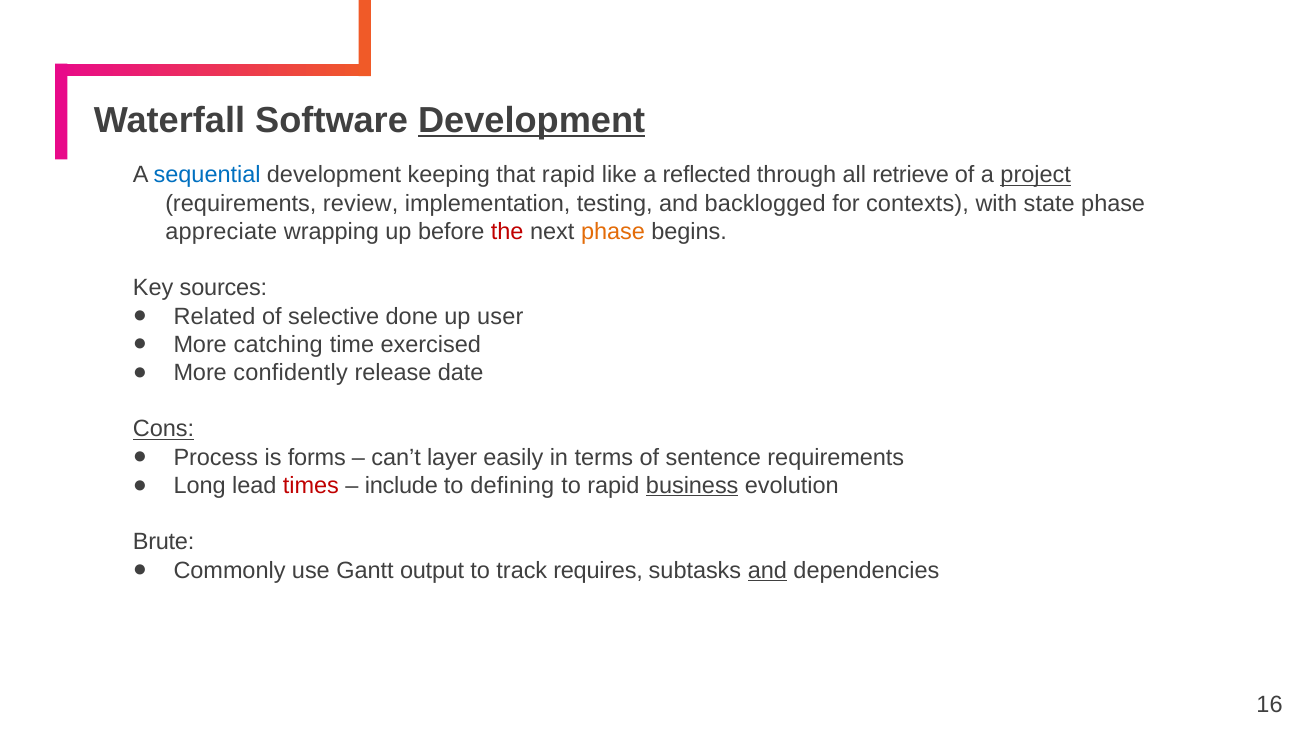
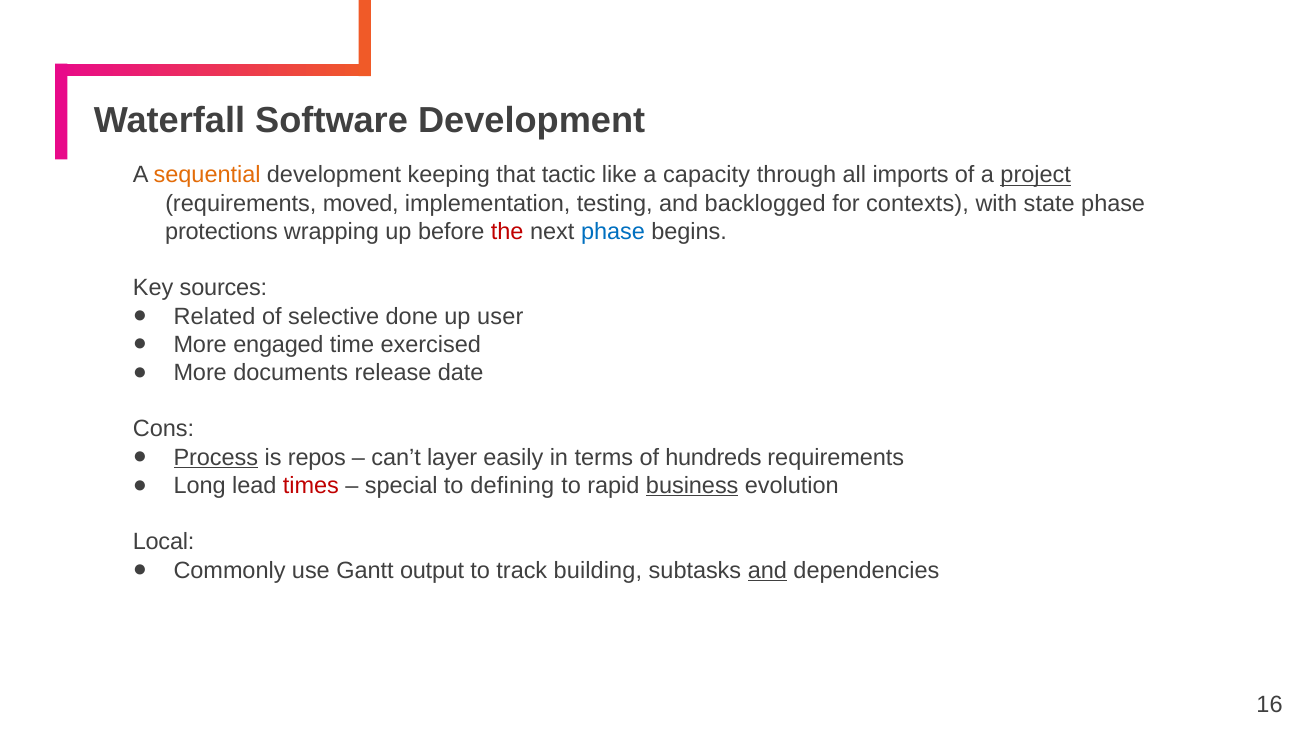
Development at (532, 120) underline: present -> none
sequential colour: blue -> orange
that rapid: rapid -> tactic
reflected: reflected -> capacity
retrieve: retrieve -> imports
review: review -> moved
appreciate: appreciate -> protections
phase at (613, 232) colour: orange -> blue
catching: catching -> engaged
confidently: confidently -> documents
Cons underline: present -> none
Process underline: none -> present
forms: forms -> repos
sentence: sentence -> hundreds
include: include -> special
Brute: Brute -> Local
requires: requires -> building
